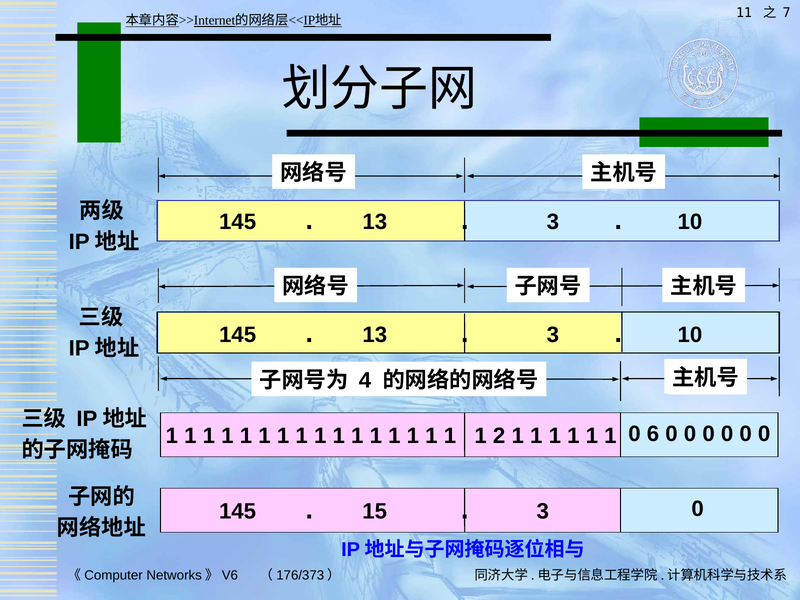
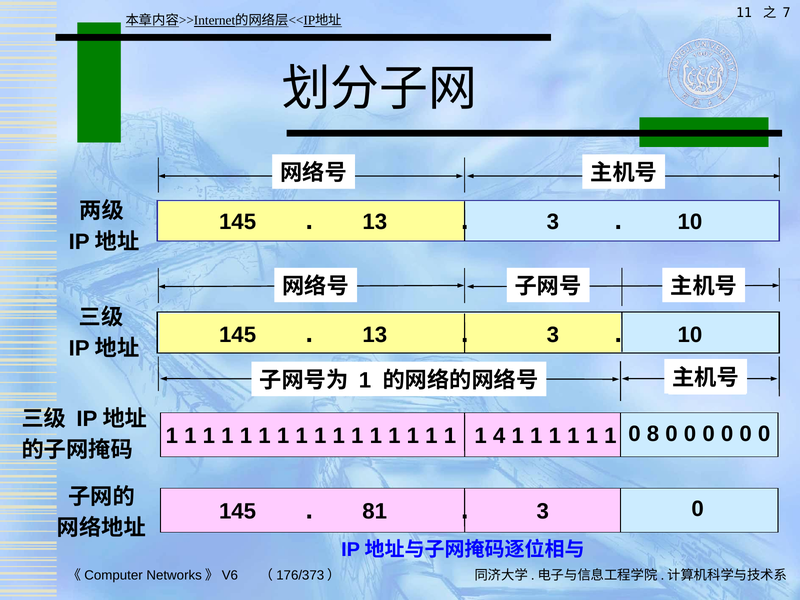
4 at (365, 381): 4 -> 1
2: 2 -> 4
6: 6 -> 8
15: 15 -> 81
